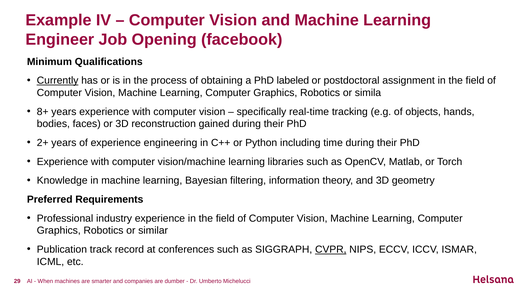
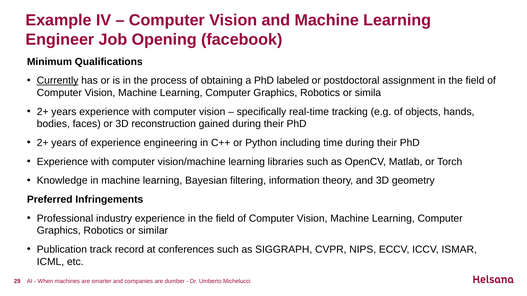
8+ at (43, 112): 8+ -> 2+
Requirements: Requirements -> Infringements
CVPR underline: present -> none
